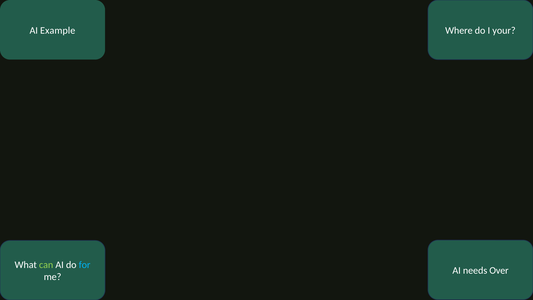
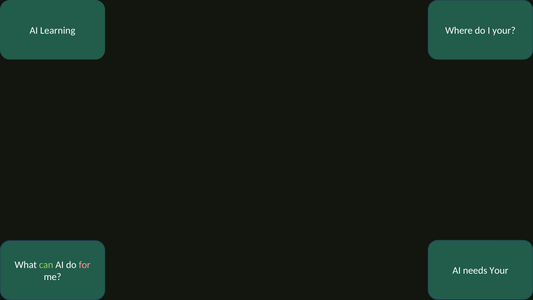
Example: Example -> Learning
for colour: light blue -> pink
needs Over: Over -> Your
